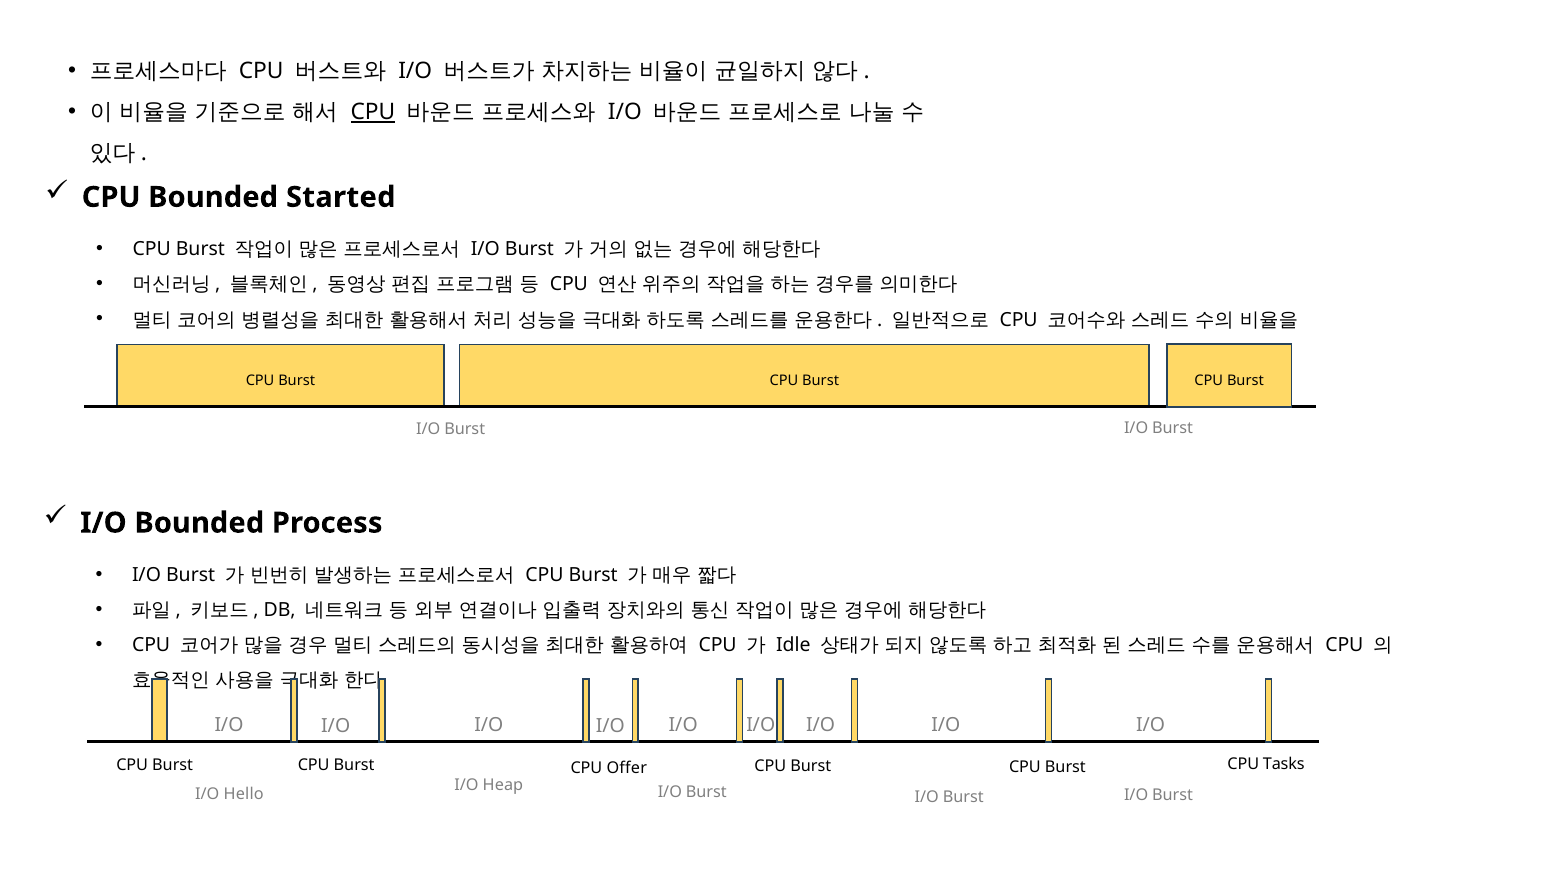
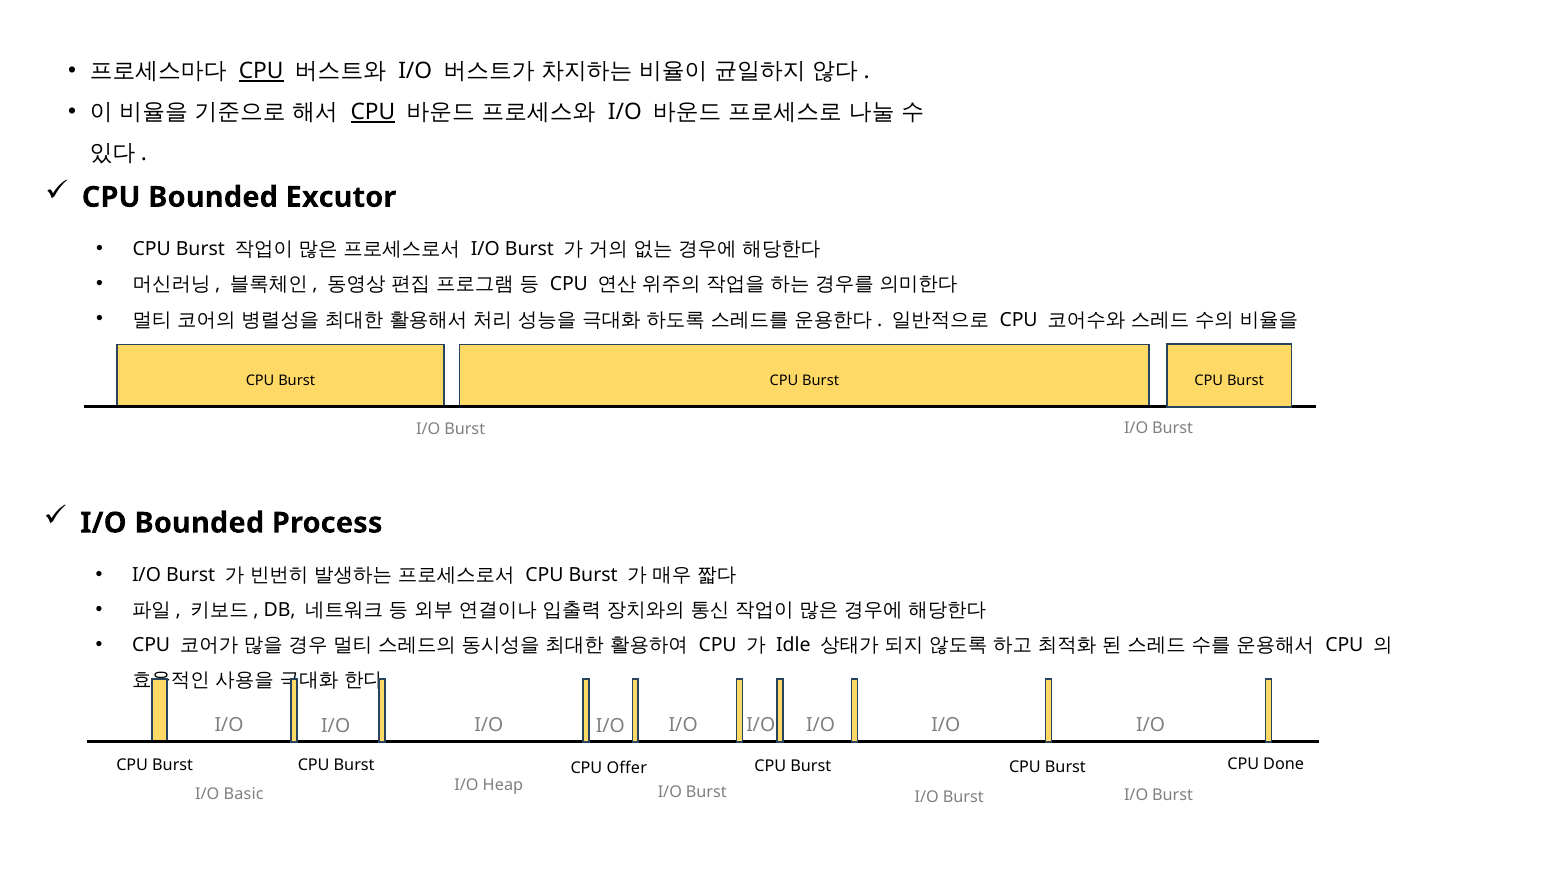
CPU at (261, 71) underline: none -> present
Started: Started -> Excutor
Tasks: Tasks -> Done
Hello: Hello -> Basic
